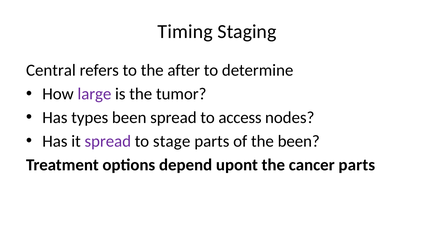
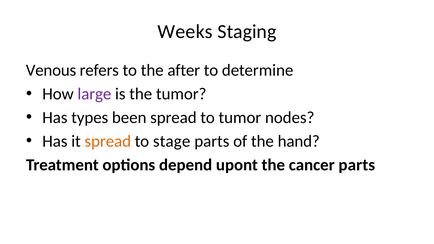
Timing: Timing -> Weeks
Central: Central -> Venous
to access: access -> tumor
spread at (108, 141) colour: purple -> orange
the been: been -> hand
